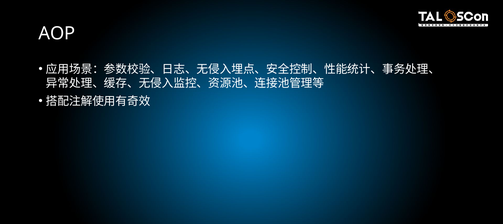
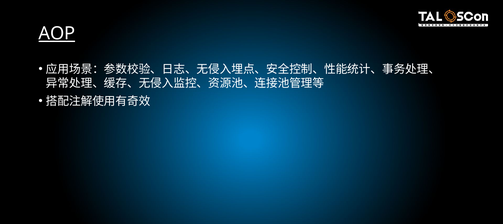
AOP underline: none -> present
